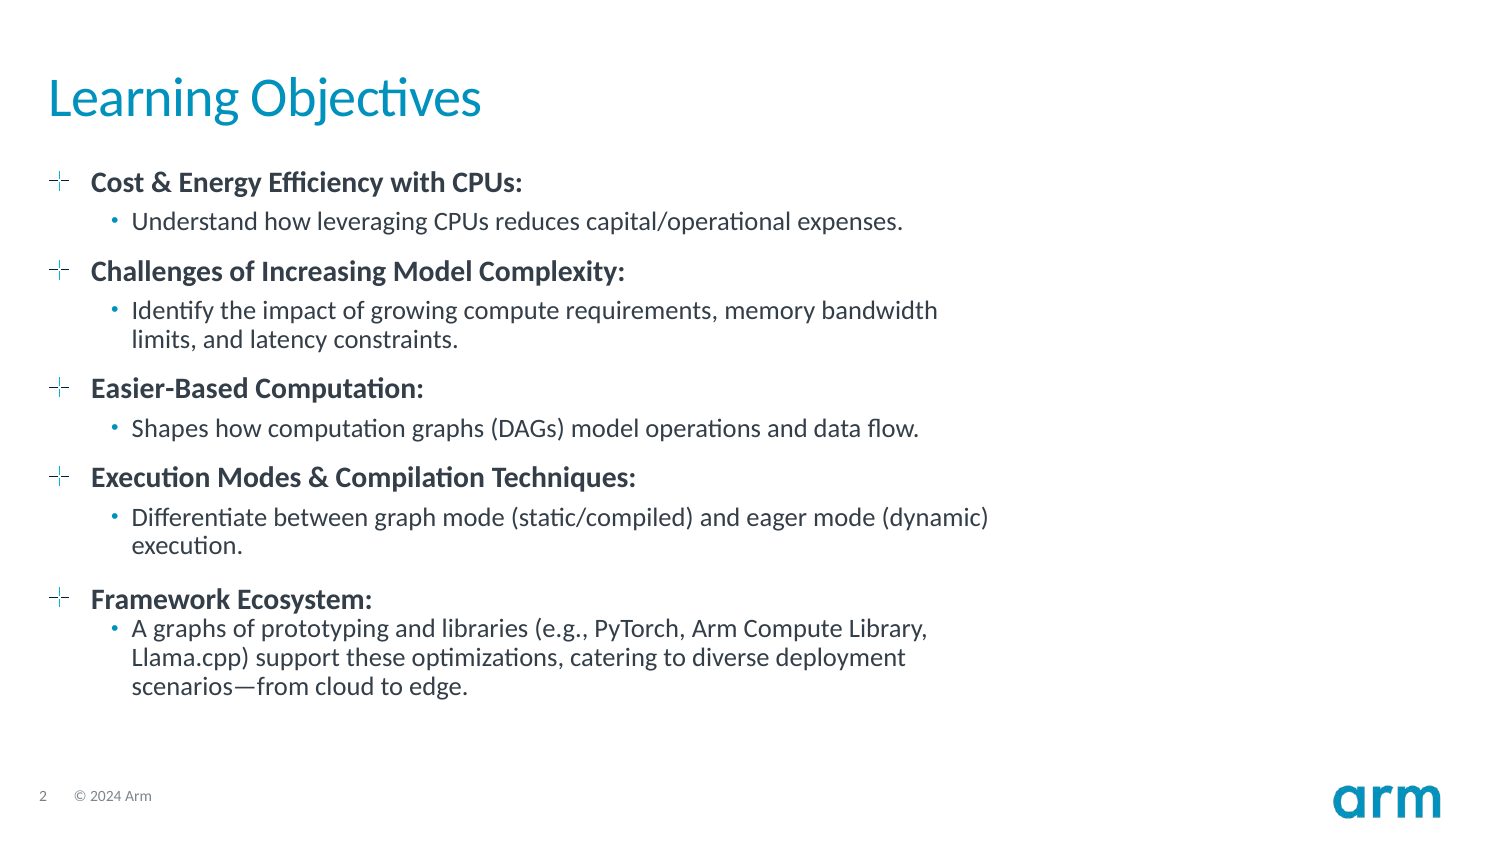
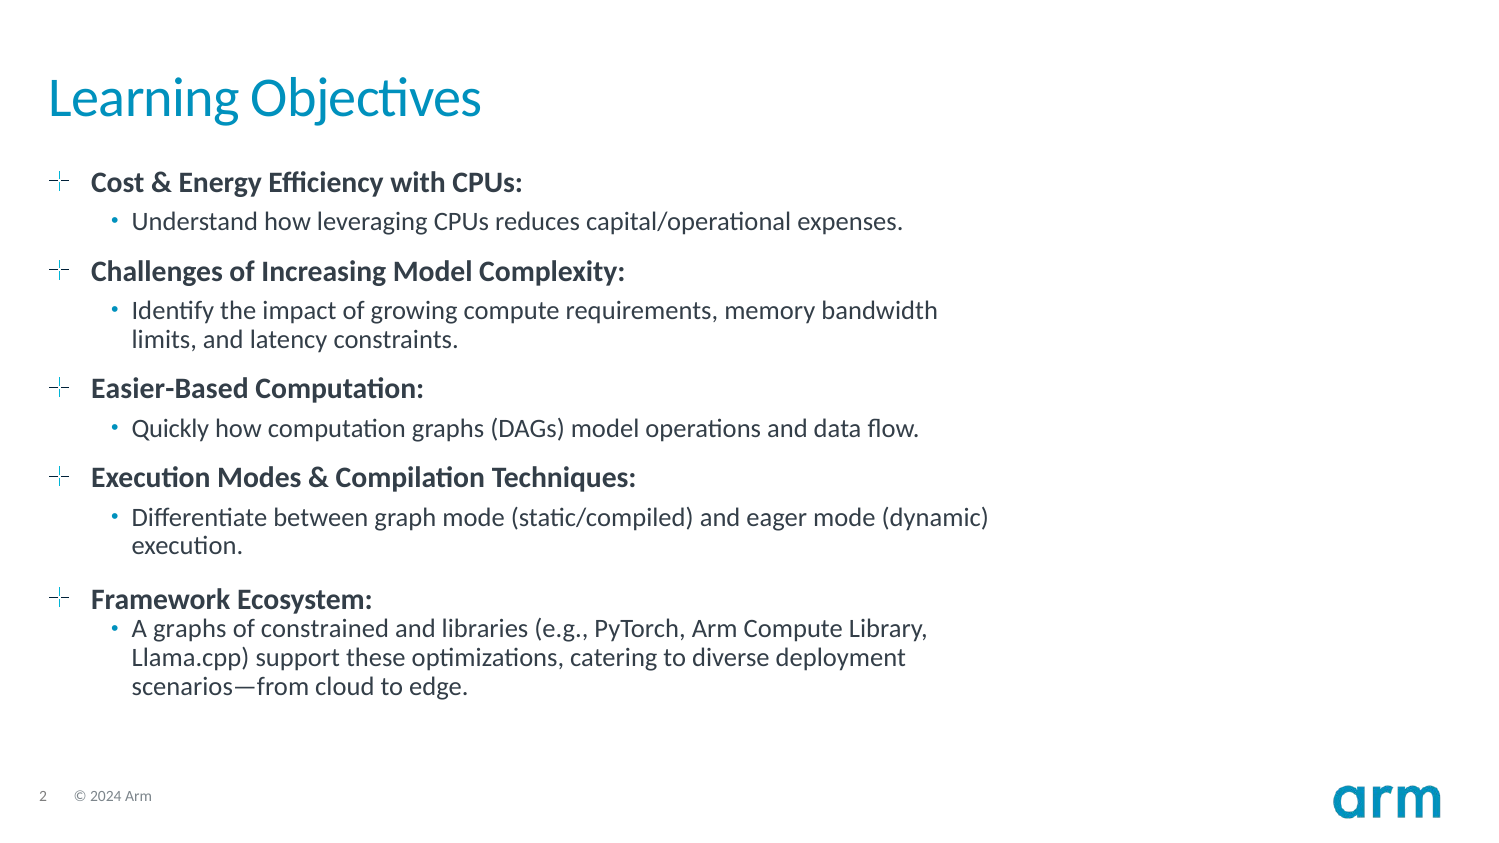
Shapes: Shapes -> Quickly
prototyping: prototyping -> constrained
